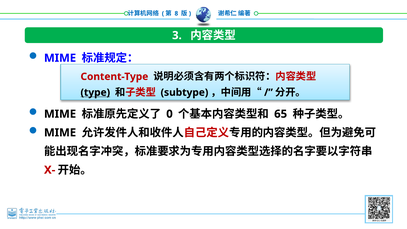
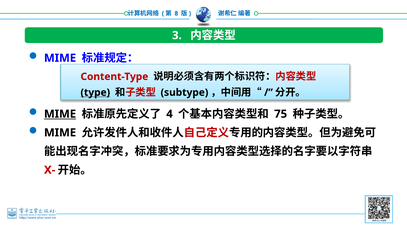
MIME at (60, 114) underline: none -> present
0: 0 -> 4
65: 65 -> 75
